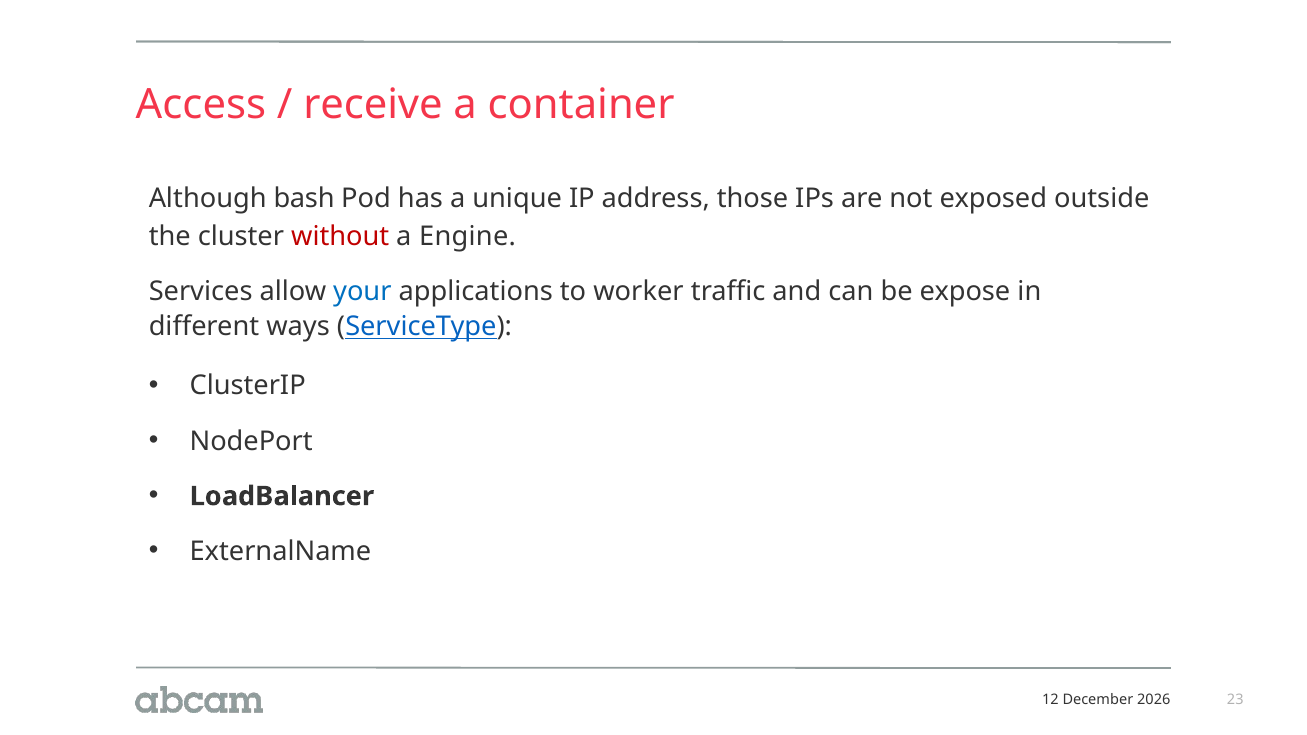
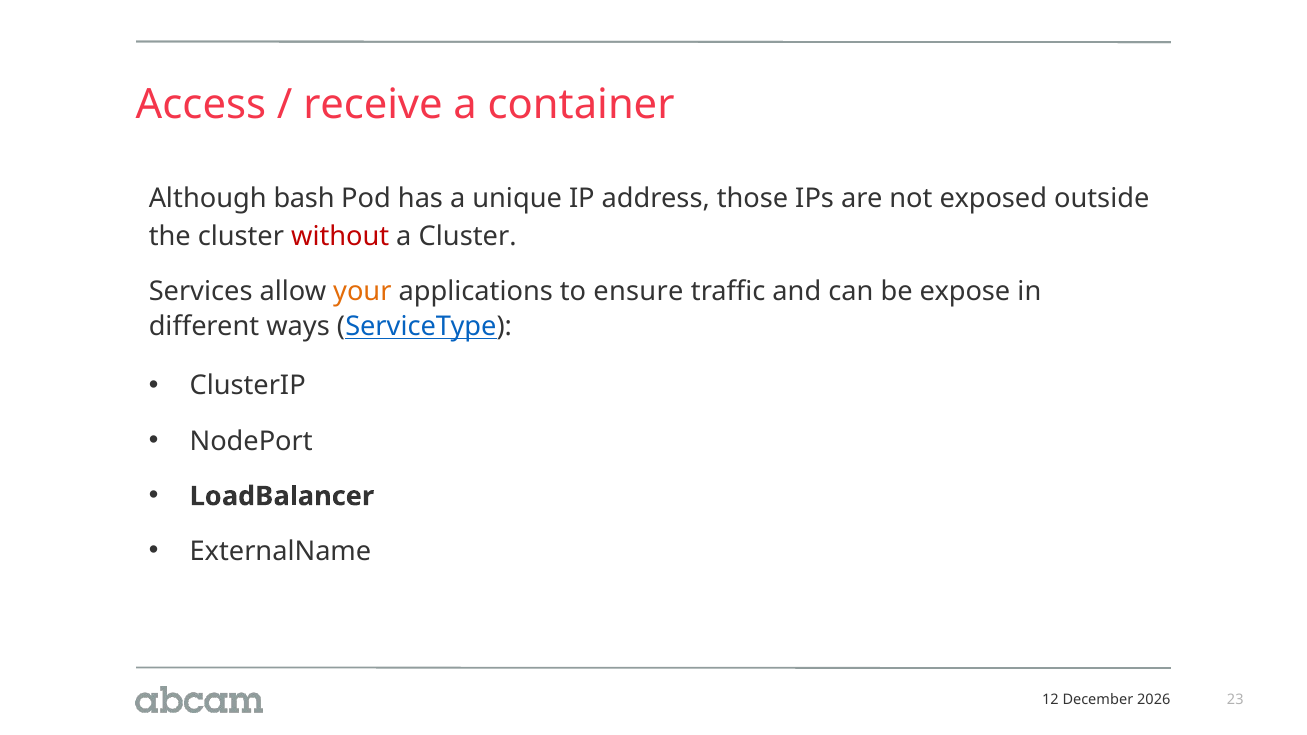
a Engine: Engine -> Cluster
your colour: blue -> orange
worker: worker -> ensure
